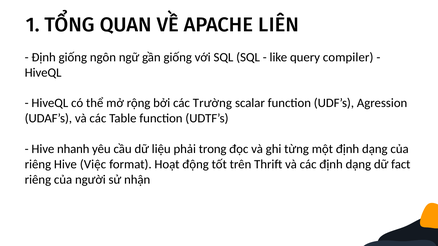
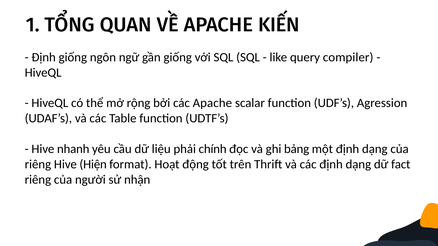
LIÊN: LIÊN -> KIẾN
các Trường: Trường -> Apache
trong: trong -> chính
từng: từng -> bảng
Việc: Việc -> Hiện
